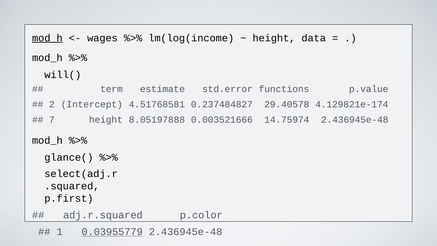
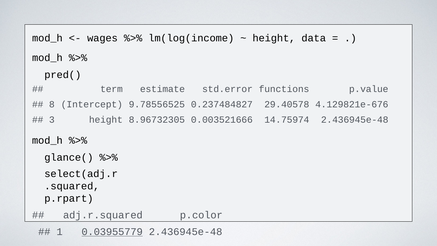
mod_h at (47, 38) underline: present -> none
will(: will( -> pred(
2: 2 -> 8
4.51768581: 4.51768581 -> 9.78556525
4.129821e-174: 4.129821e-174 -> 4.129821e-676
7: 7 -> 3
8.05197888: 8.05197888 -> 8.96732305
p.first: p.first -> p.rpart
